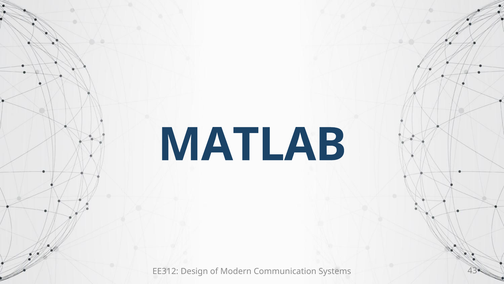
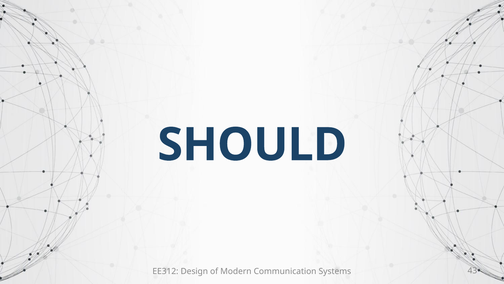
MATLAB: MATLAB -> SHOULD
